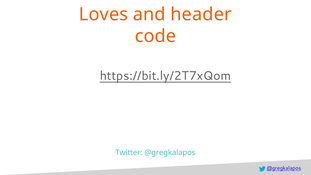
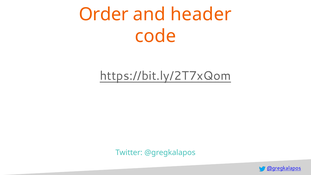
Loves: Loves -> Order
